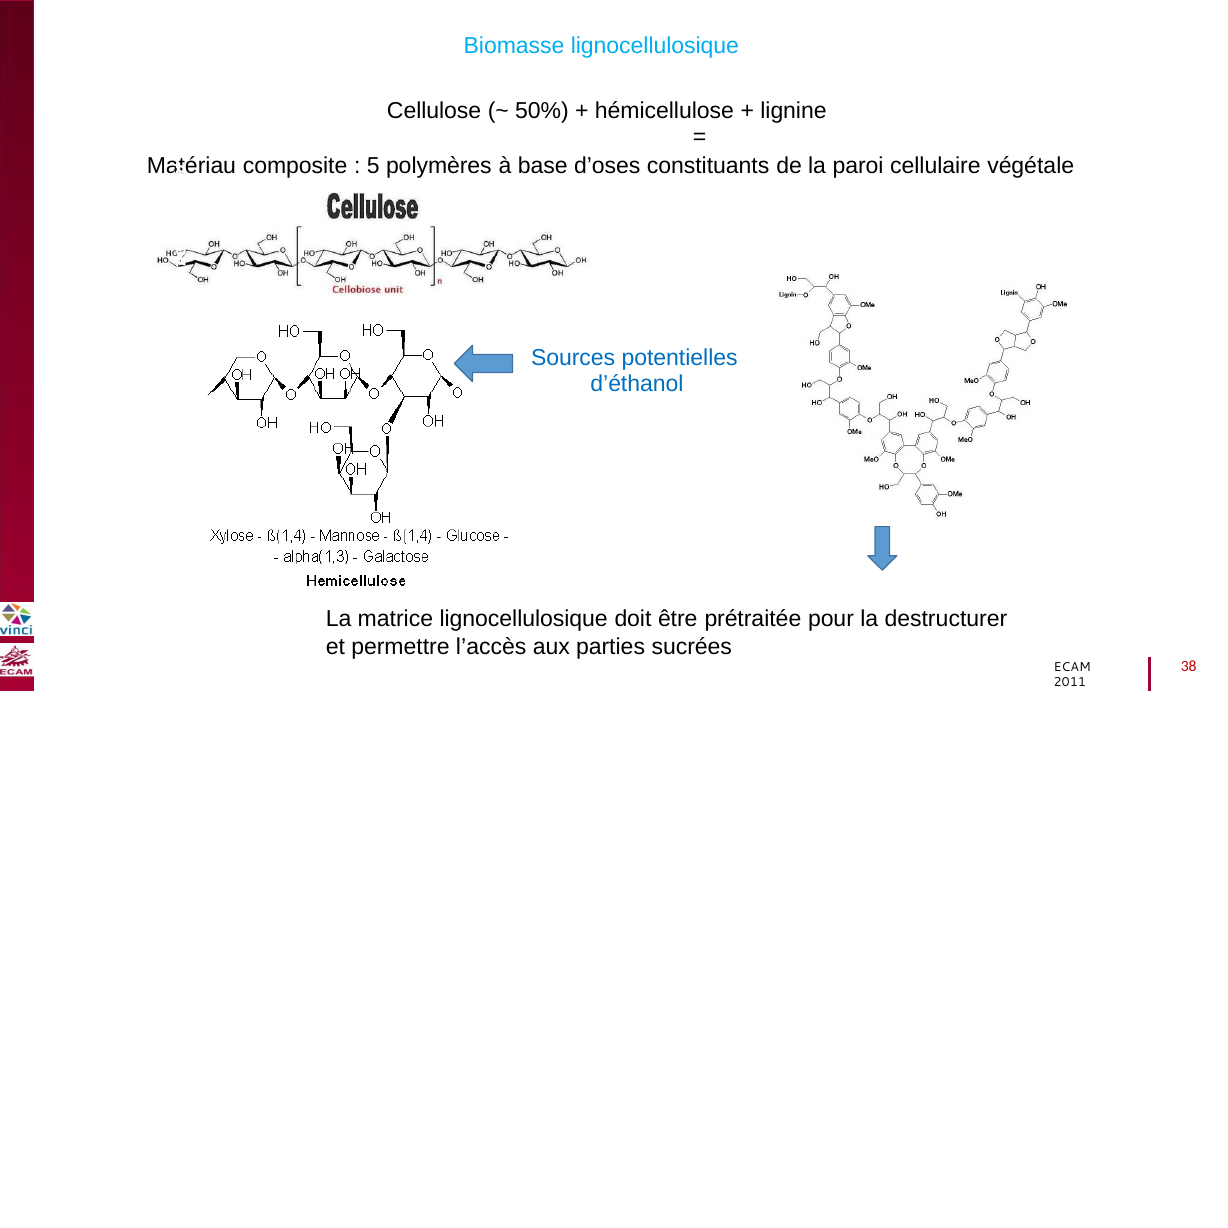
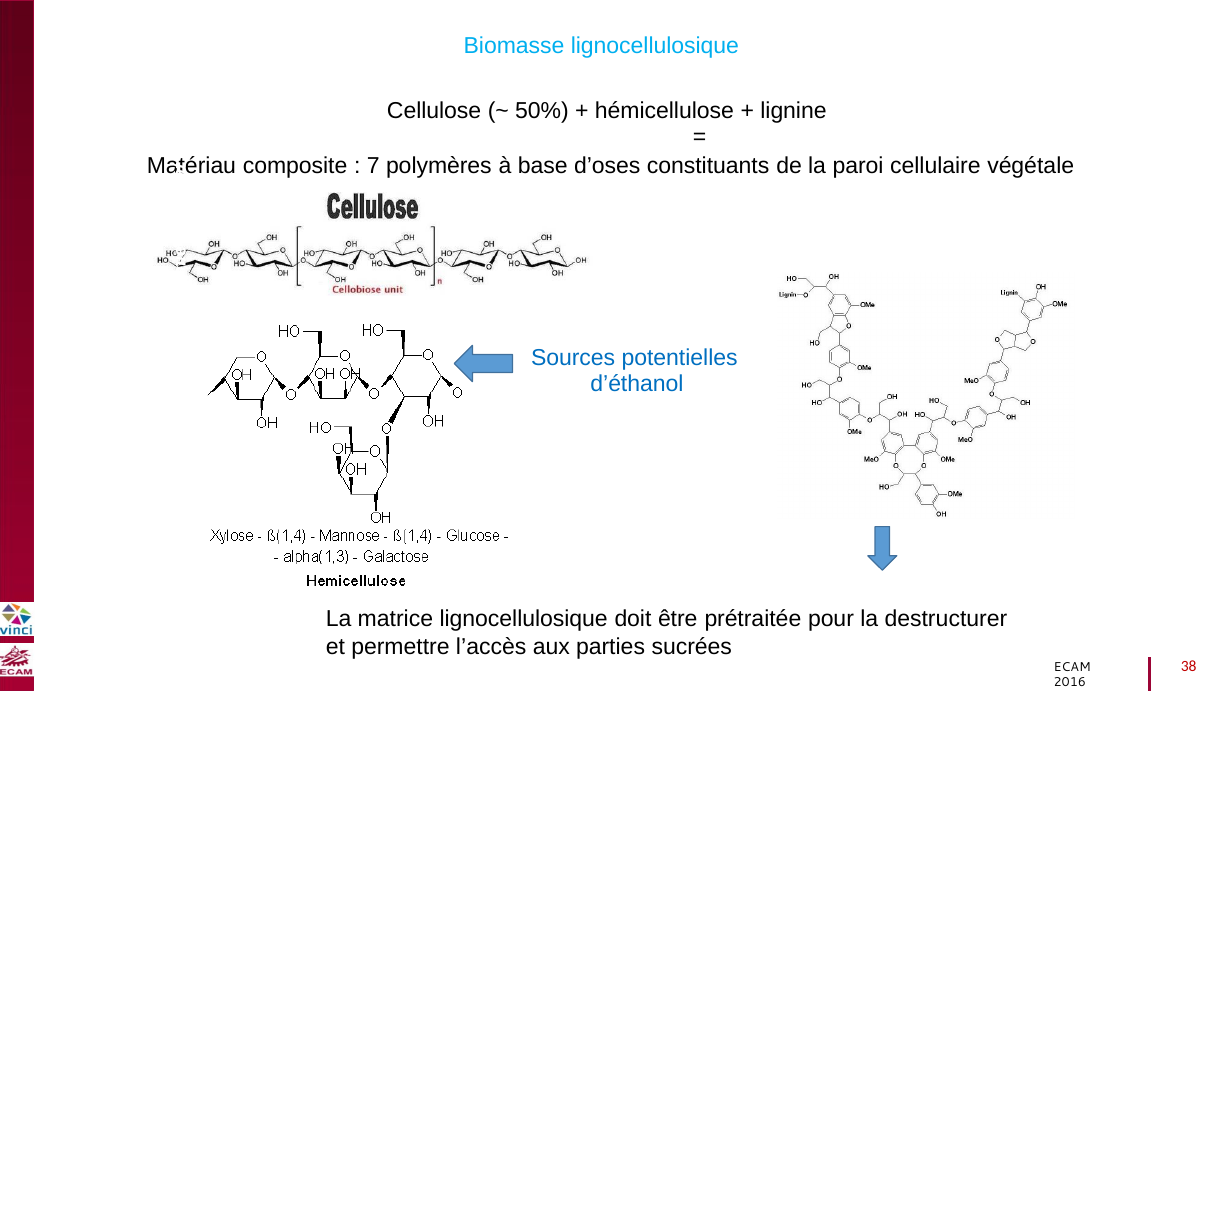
5: 5 -> 7
2011: 2011 -> 2016
